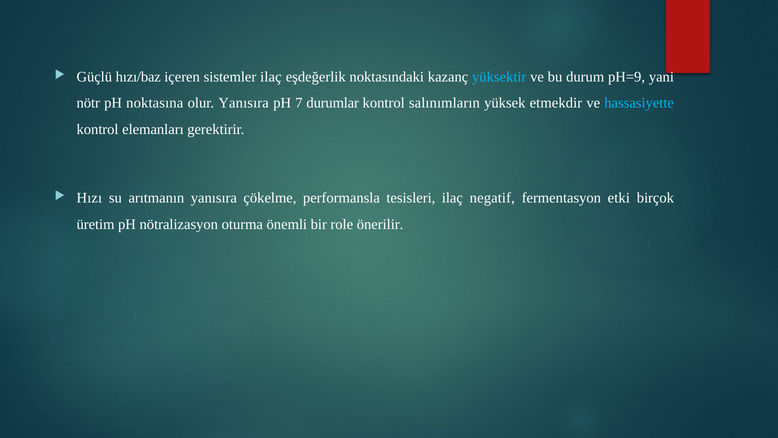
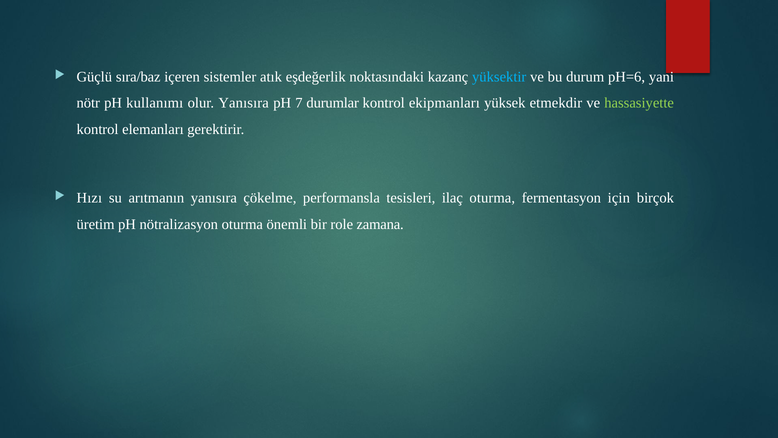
hızı/baz: hızı/baz -> sıra/baz
sistemler ilaç: ilaç -> atık
pH=9: pH=9 -> pH=6
noktasına: noktasına -> kullanımı
salınımların: salınımların -> ekipmanları
hassasiyette colour: light blue -> light green
ilaç negatif: negatif -> oturma
etki: etki -> için
önerilir: önerilir -> zamana
